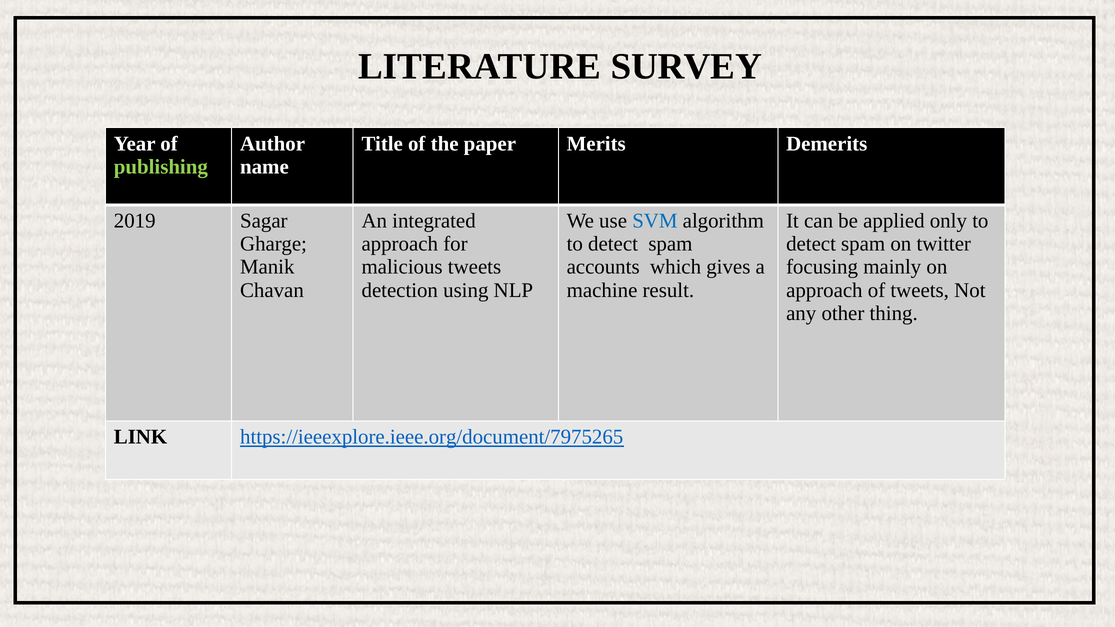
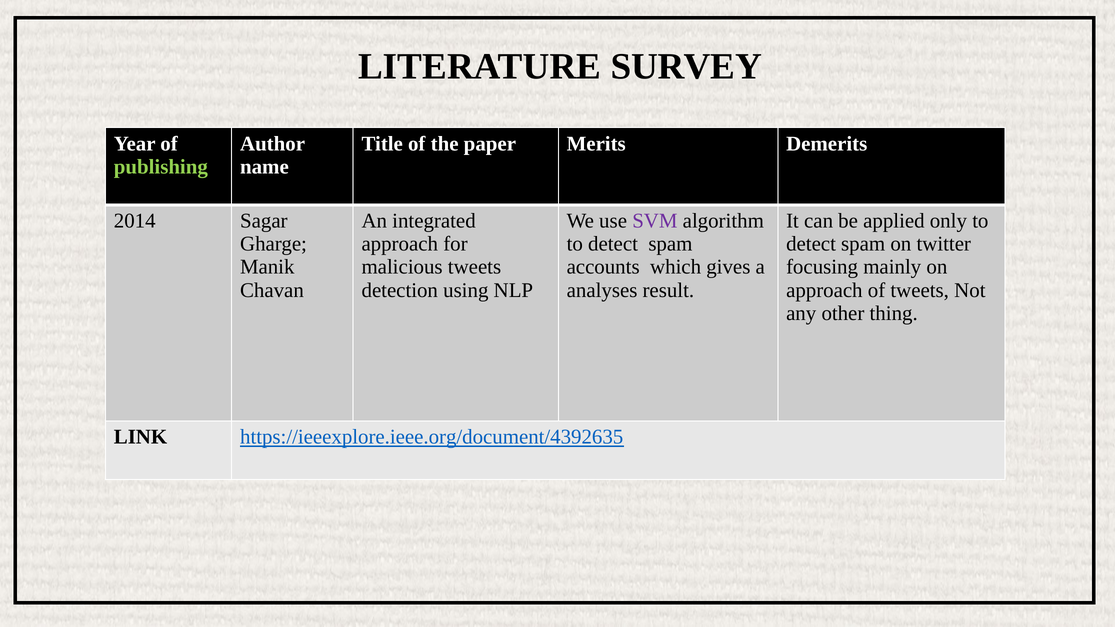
2019: 2019 -> 2014
SVM colour: blue -> purple
machine: machine -> analyses
https://ieeexplore.ieee.org/document/7975265: https://ieeexplore.ieee.org/document/7975265 -> https://ieeexplore.ieee.org/document/4392635
